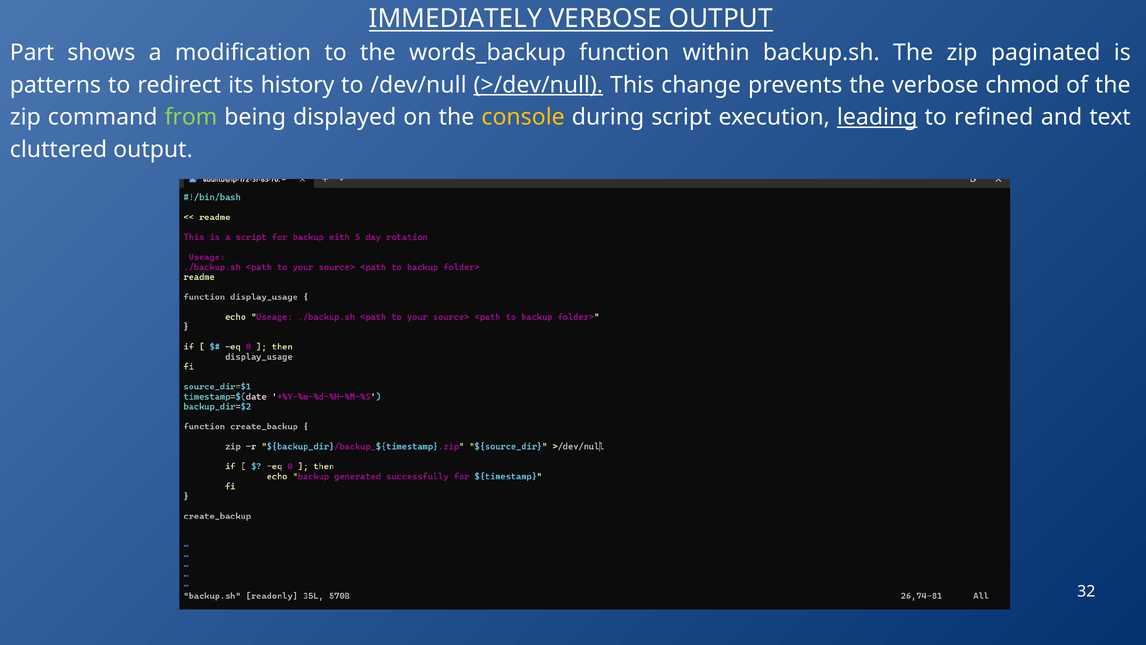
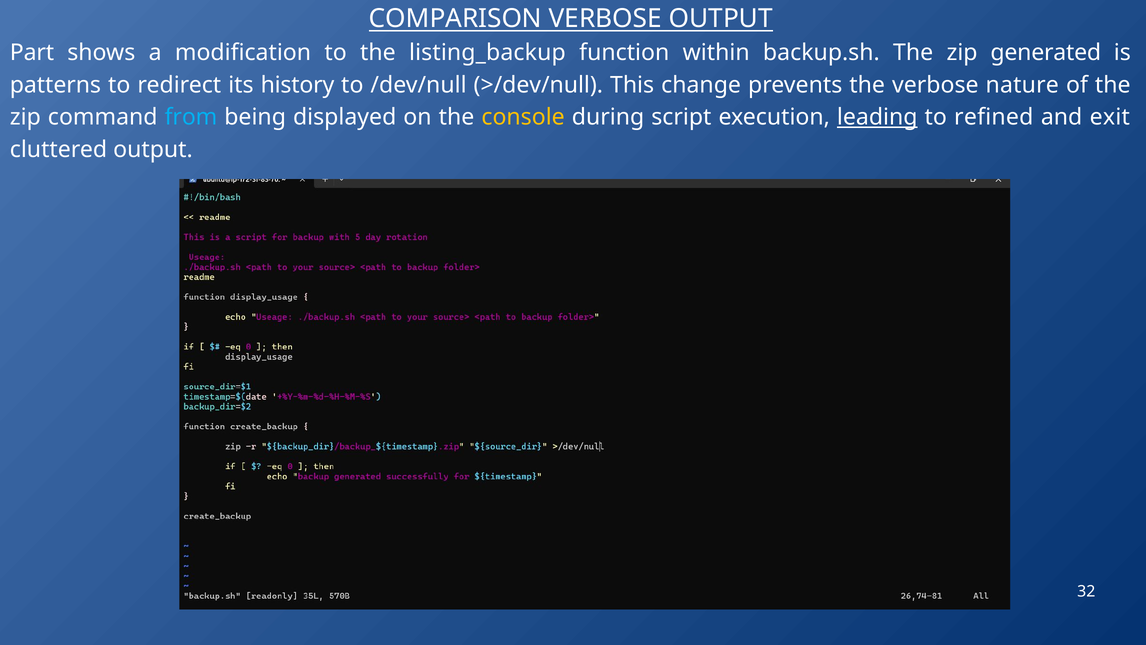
IMMEDIATELY: IMMEDIATELY -> COMPARISON
words_backup: words_backup -> listing_backup
paginated: paginated -> generated
>/dev/null underline: present -> none
chmod: chmod -> nature
from colour: light green -> light blue
text: text -> exit
